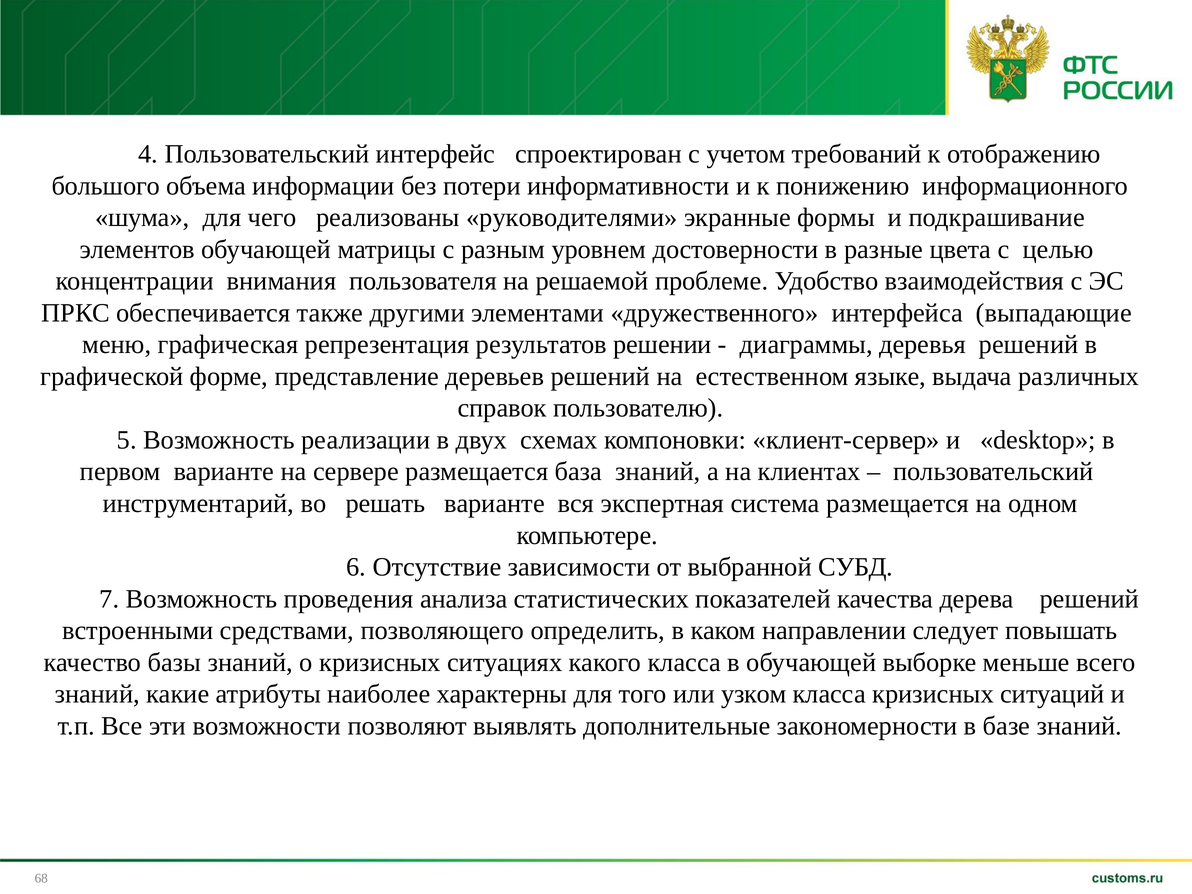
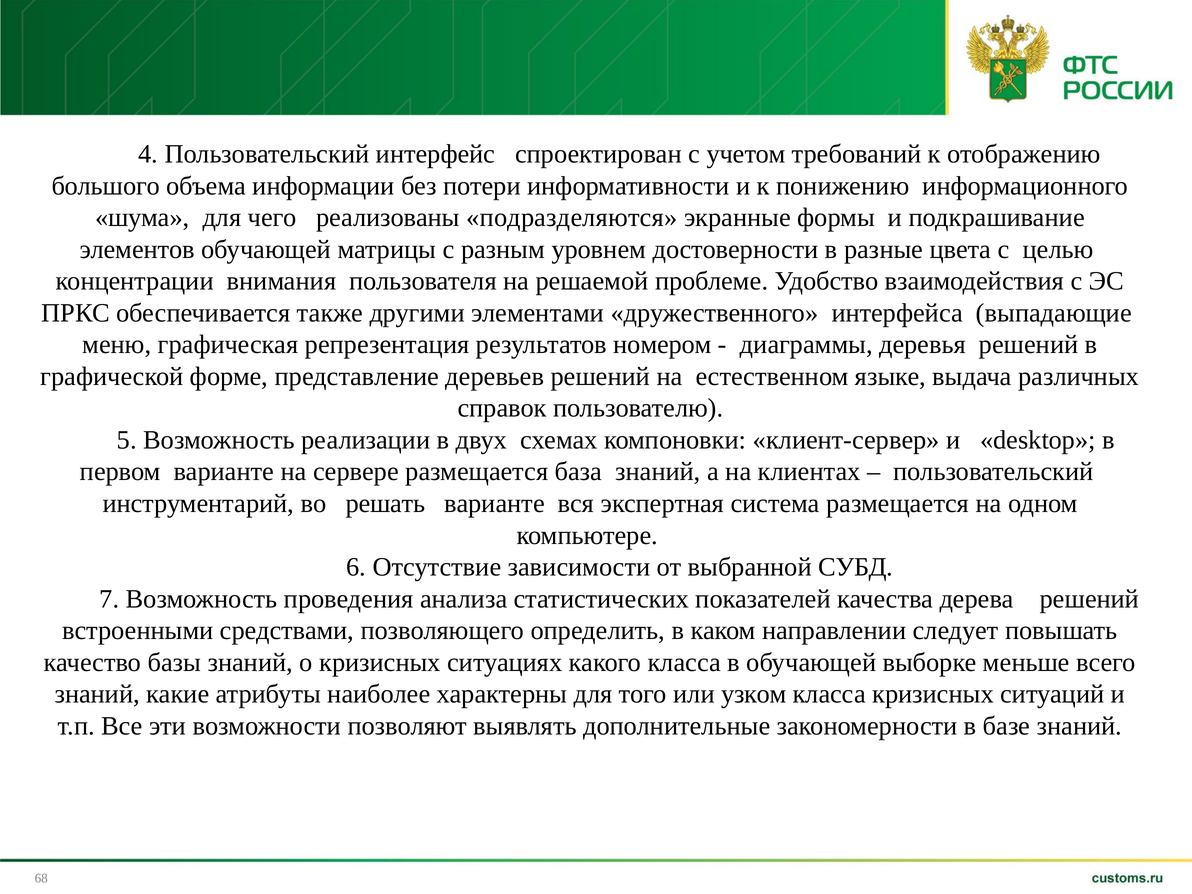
руководителями: руководителями -> подразделяются
решении: решении -> номером
